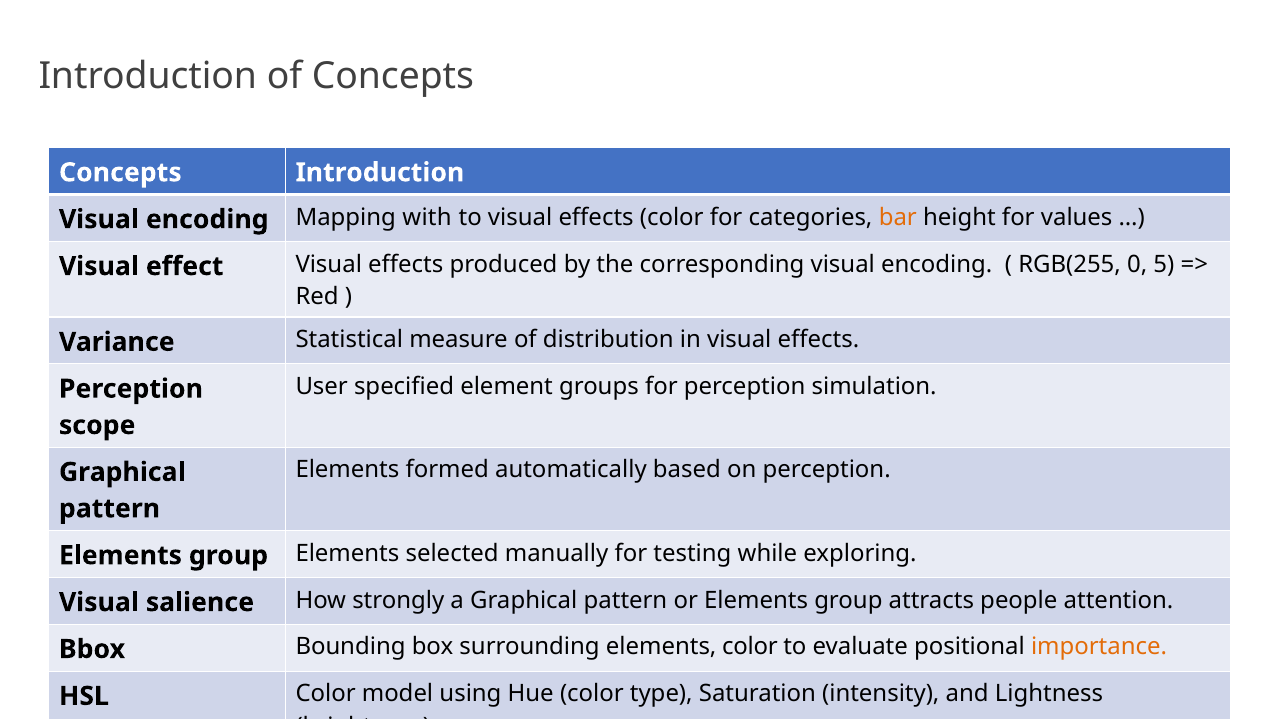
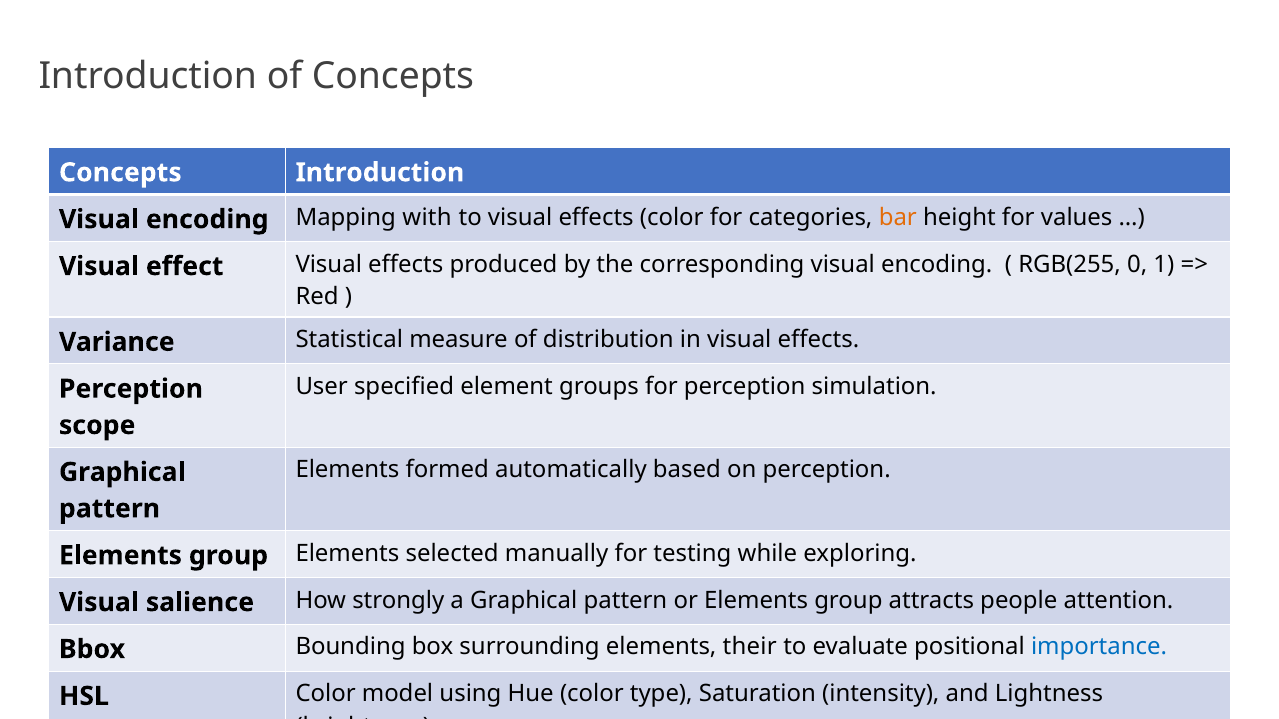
5: 5 -> 1
elements color: color -> their
importance colour: orange -> blue
